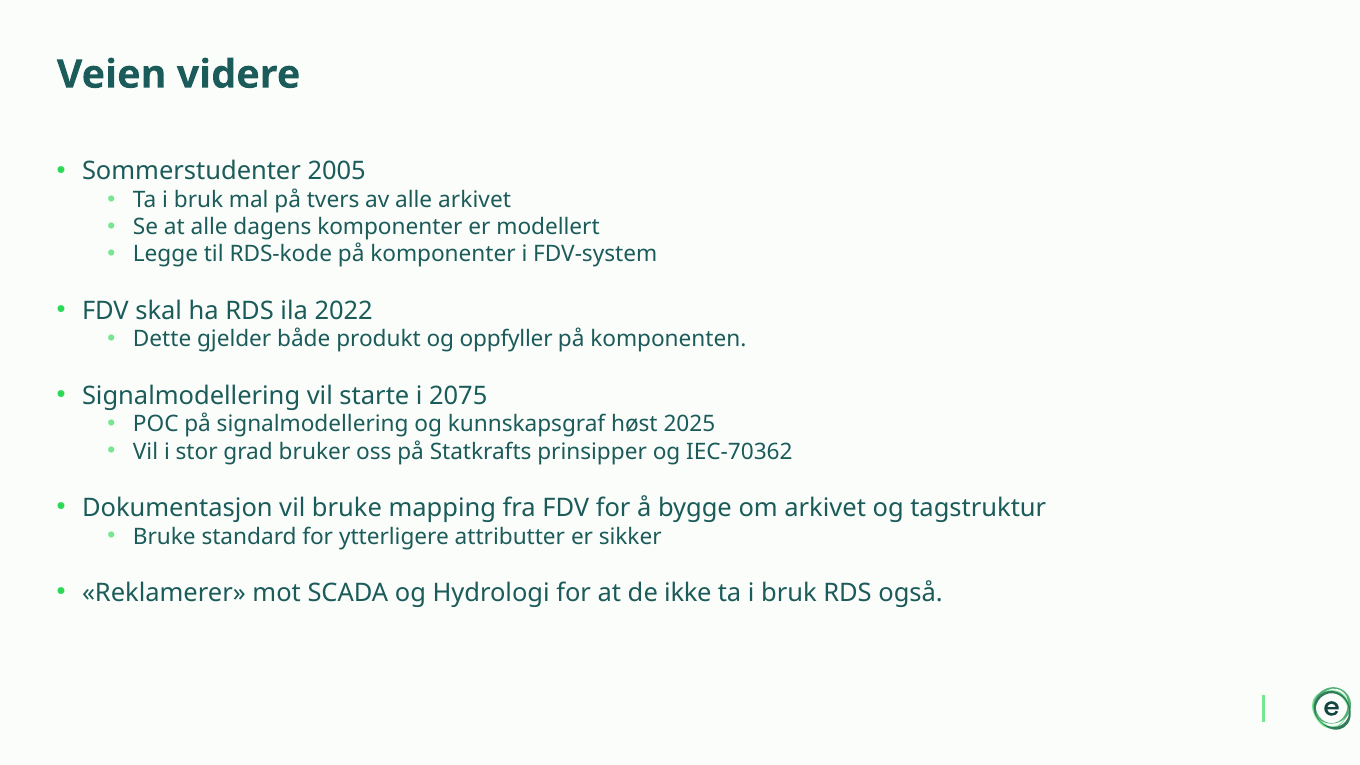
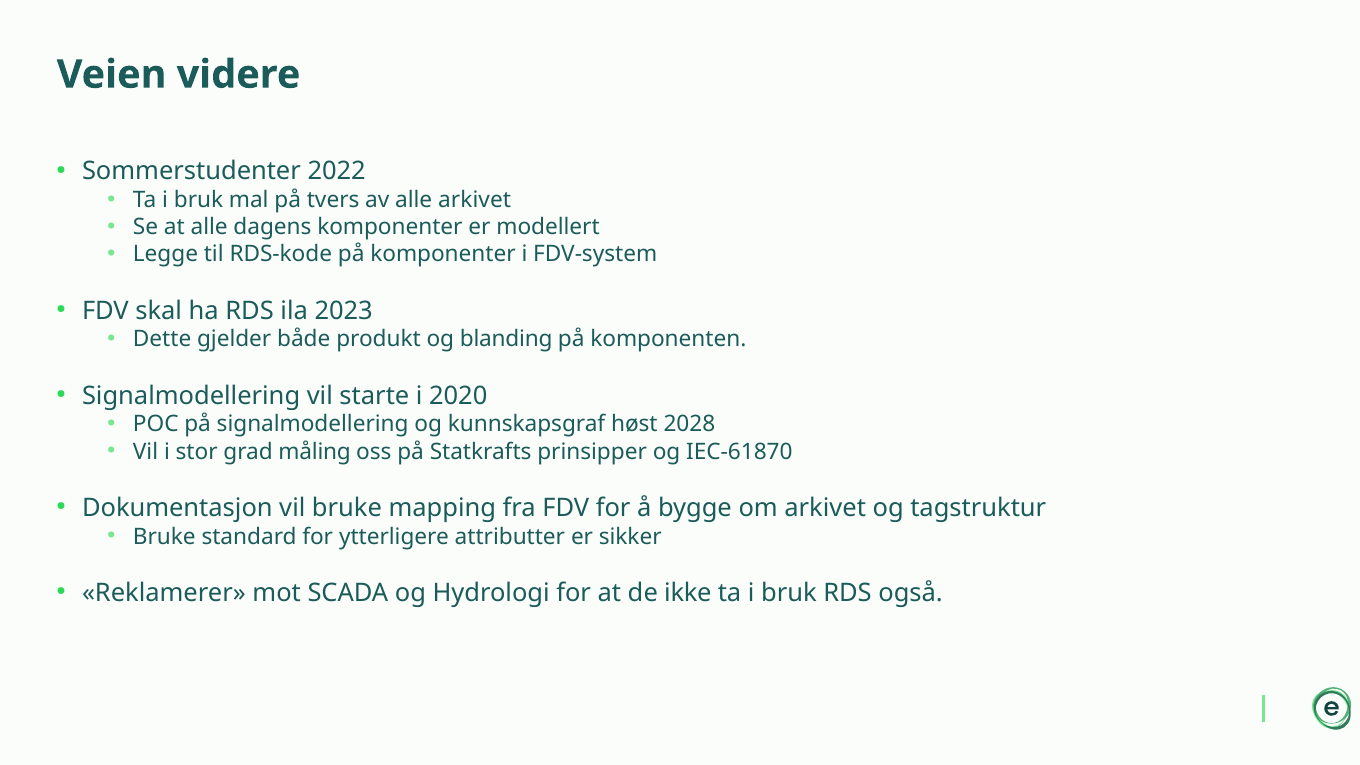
2005: 2005 -> 2022
2022: 2022 -> 2023
oppfyller: oppfyller -> blanding
2075: 2075 -> 2020
2025: 2025 -> 2028
bruker: bruker -> måling
IEC-70362: IEC-70362 -> IEC-61870
